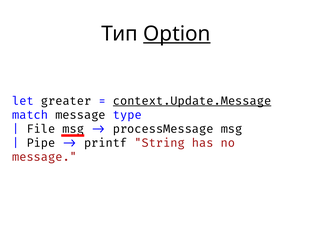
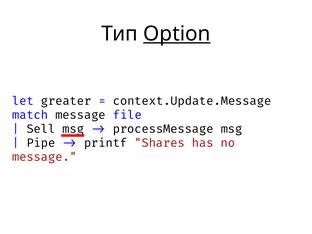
context.Update.Message underline: present -> none
type: type -> file
File: File -> Sell
String: String -> Shares
